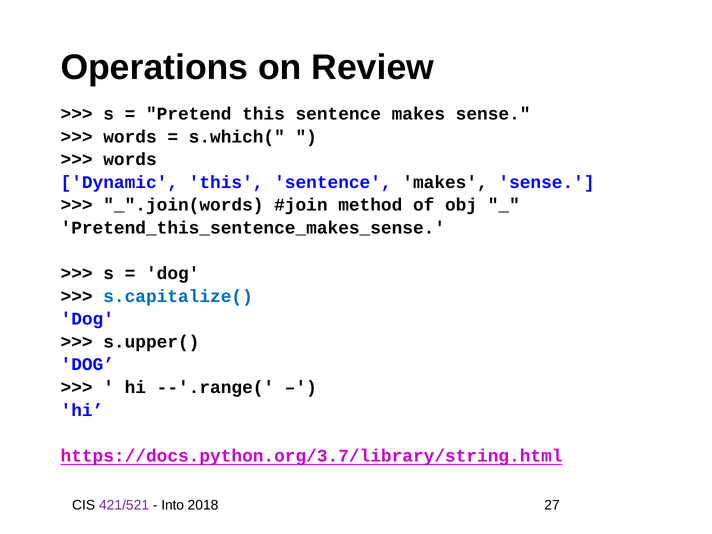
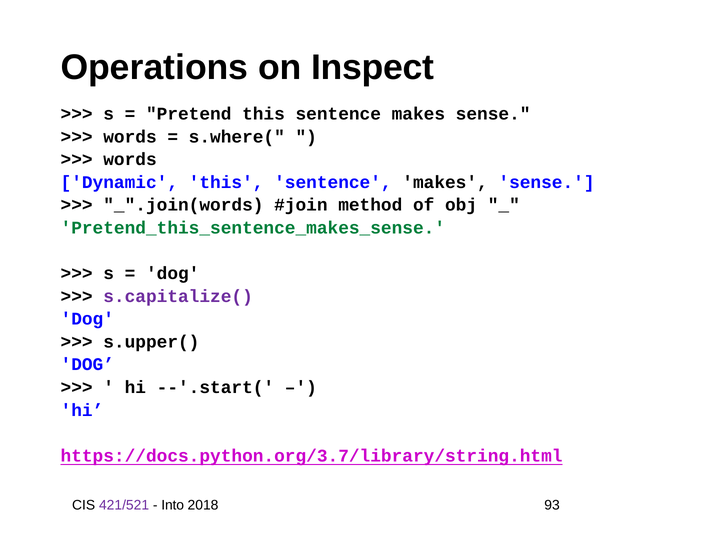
Review: Review -> Inspect
s.which(: s.which( -> s.where(
Pretend_this_sentence_makes_sense colour: black -> green
s.capitalize( colour: blue -> purple
--'.range(: --'.range( -> --'.start(
27: 27 -> 93
